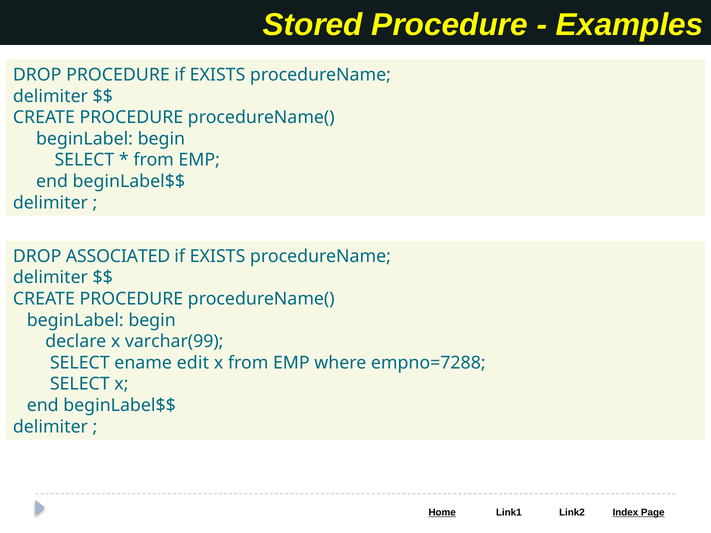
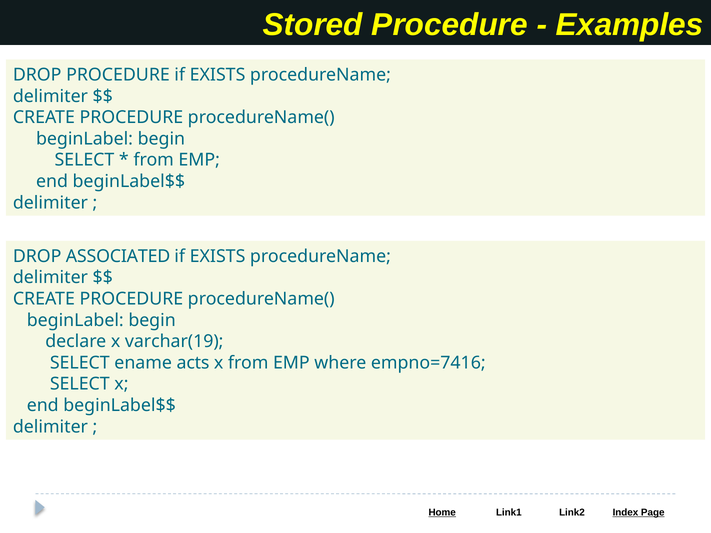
varchar(99: varchar(99 -> varchar(19
edit: edit -> acts
empno=7288: empno=7288 -> empno=7416
